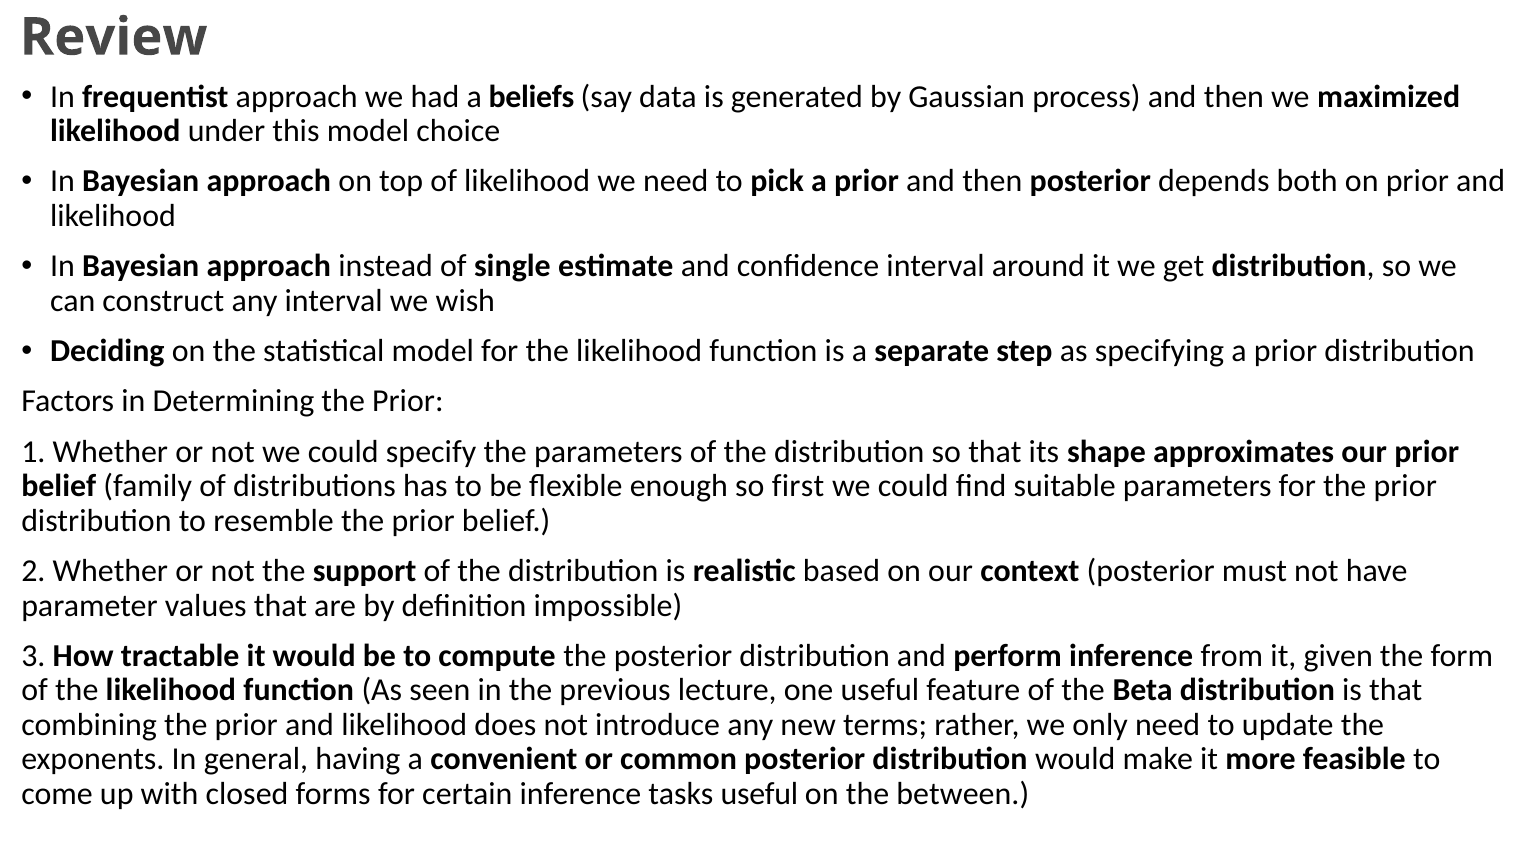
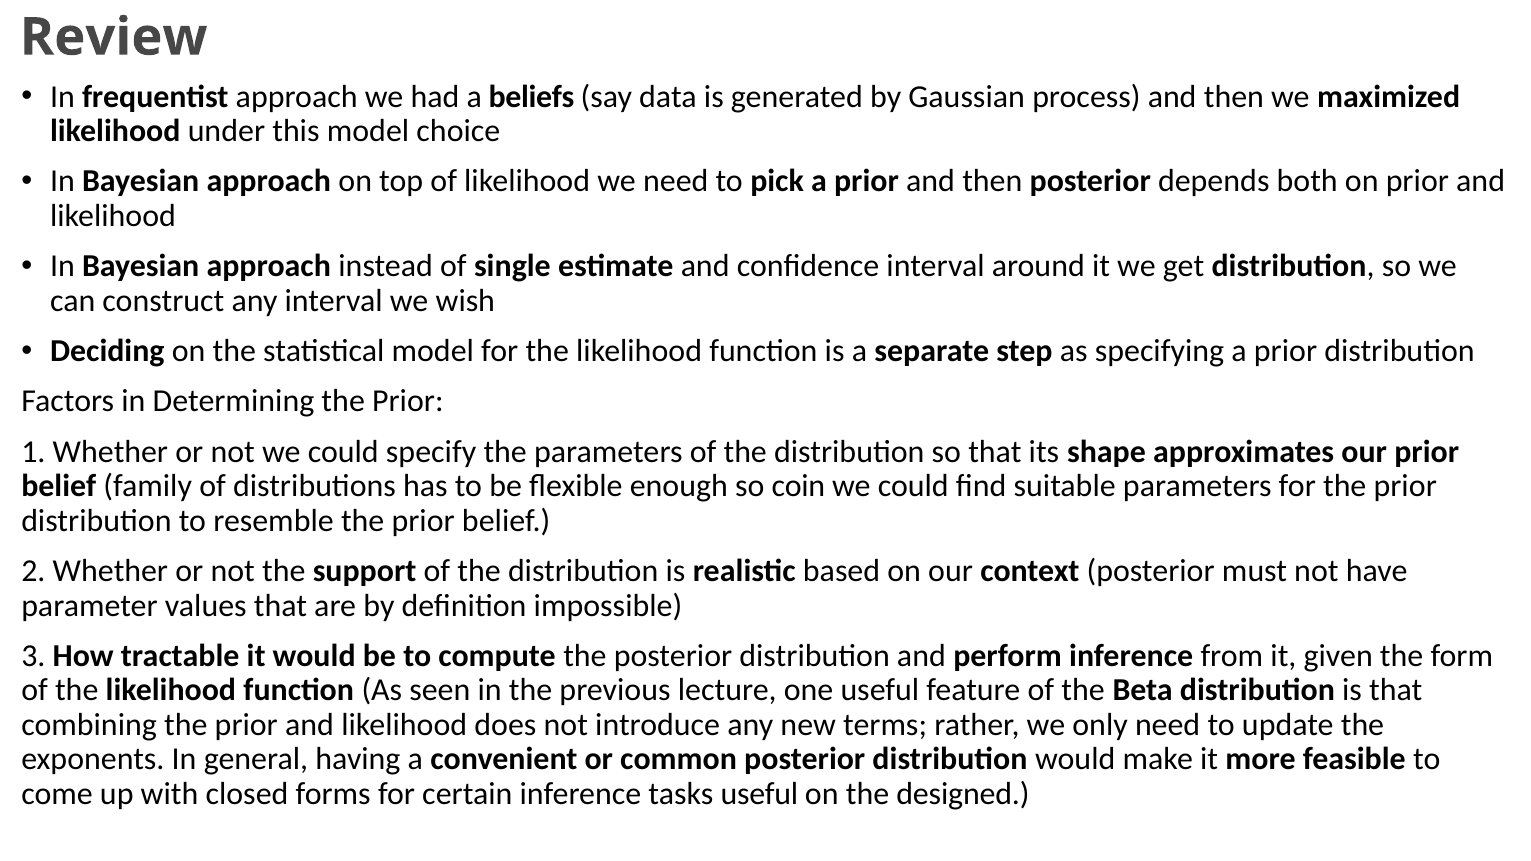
first: first -> coin
between: between -> designed
